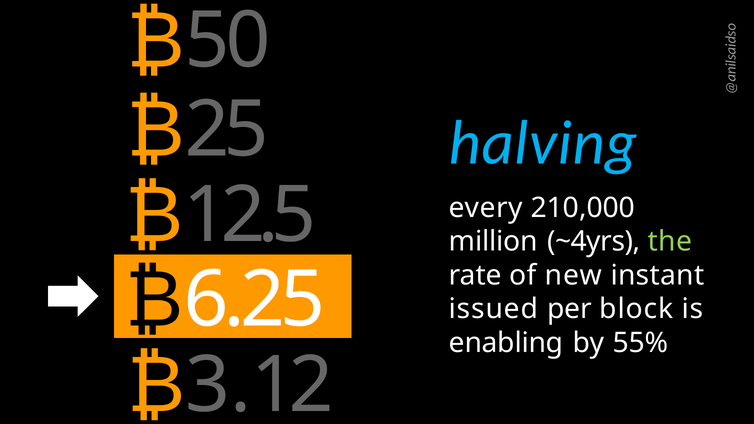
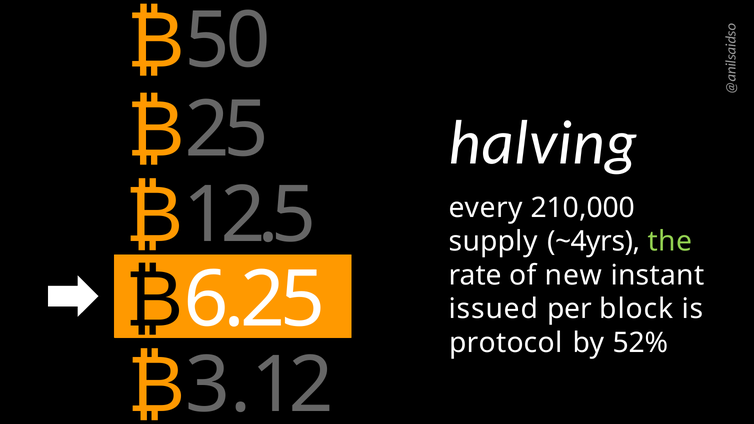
halving colour: light blue -> white
million: million -> supply
enabling: enabling -> protocol
55%: 55% -> 52%
